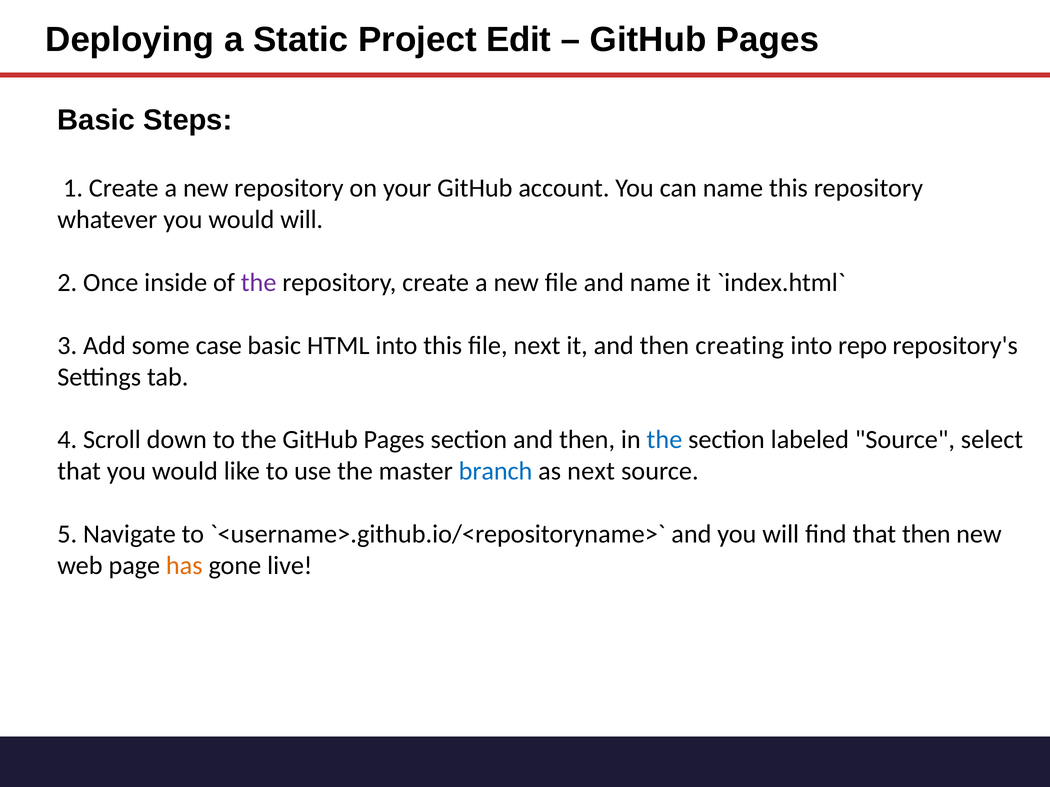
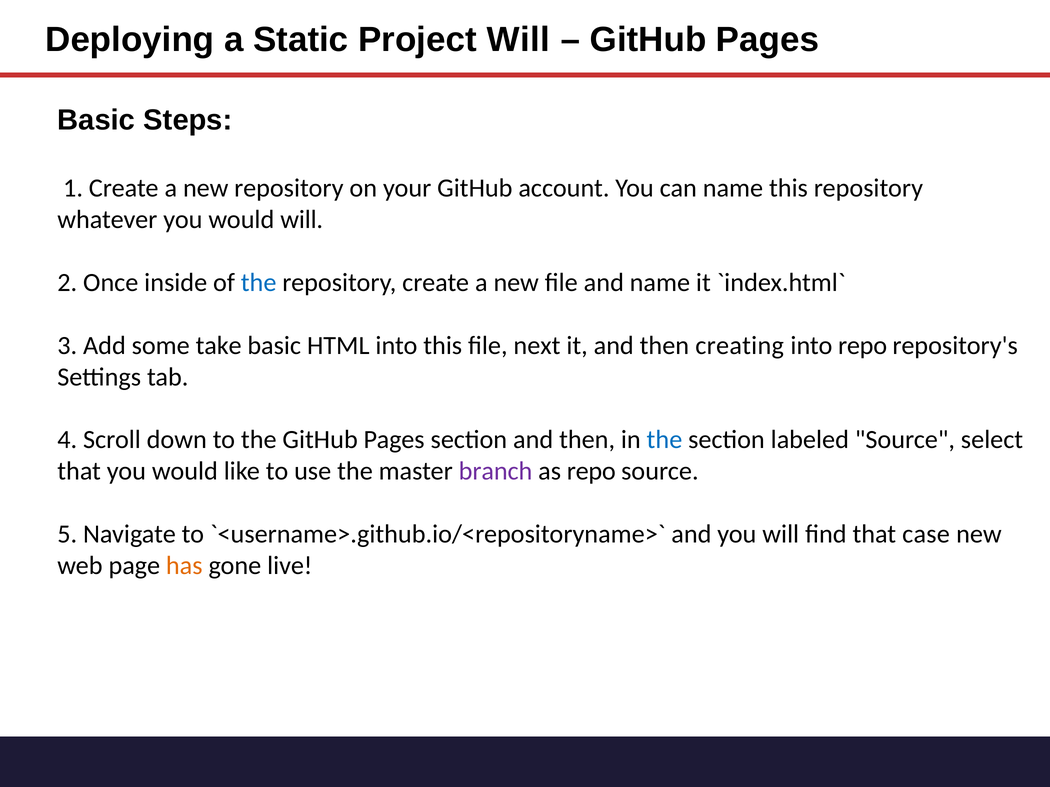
Project Edit: Edit -> Will
the at (259, 283) colour: purple -> blue
case: case -> take
branch colour: blue -> purple
as next: next -> repo
that then: then -> case
